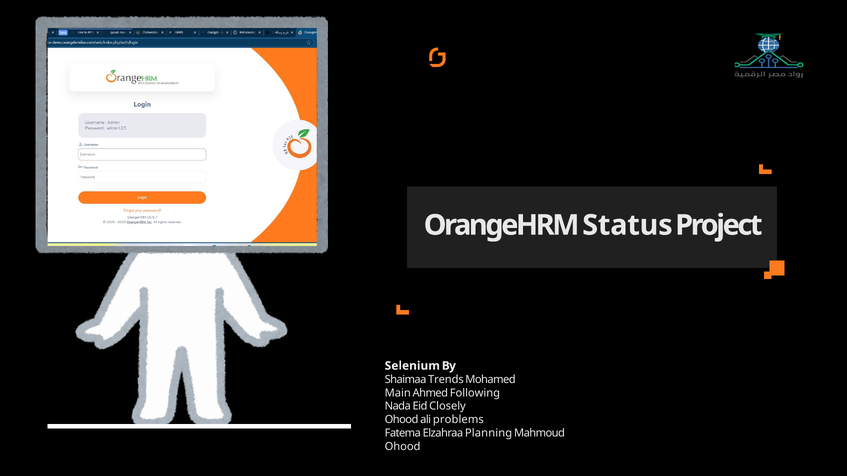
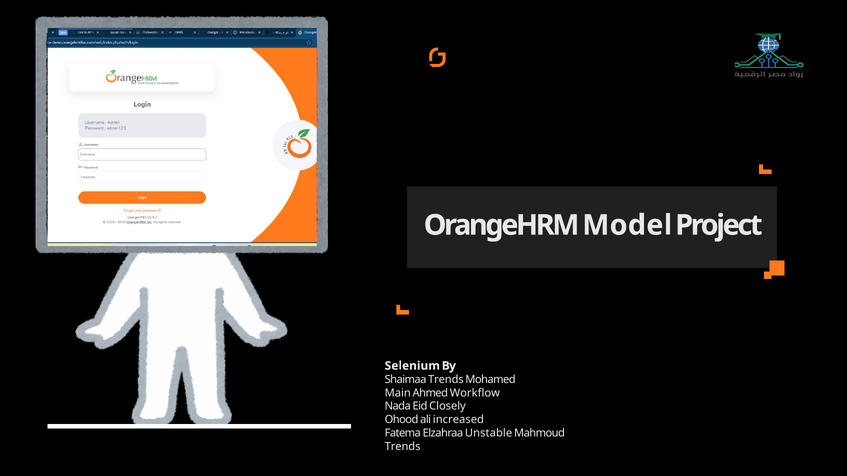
Status: Status -> Model
Following: Following -> Workflow
problems: problems -> increased
Planning: Planning -> Unstable
Ohood at (403, 447): Ohood -> Trends
